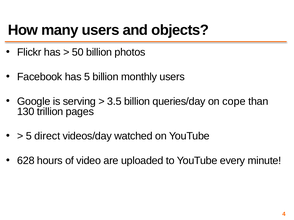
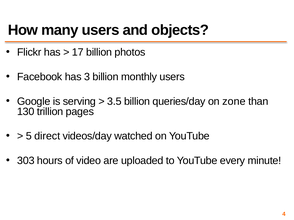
50: 50 -> 17
has 5: 5 -> 3
cope: cope -> zone
628: 628 -> 303
